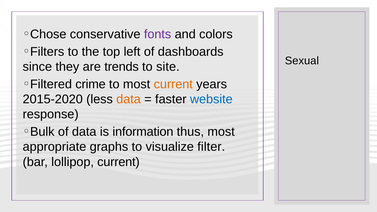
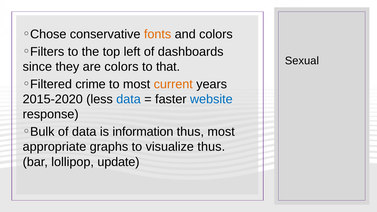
fonts colour: purple -> orange
are trends: trends -> colors
site: site -> that
data at (129, 99) colour: orange -> blue
visualize filter: filter -> thus
lollipop current: current -> update
